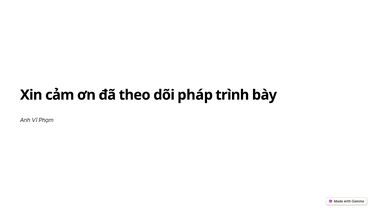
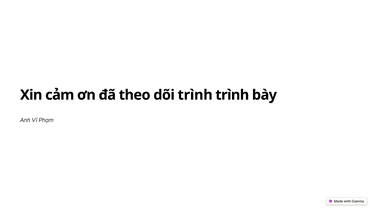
dõi pháp: pháp -> trình
